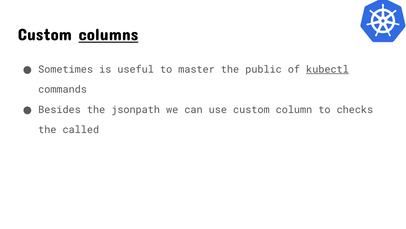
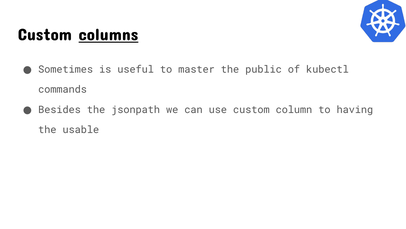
kubectl underline: present -> none
checks: checks -> having
called: called -> usable
